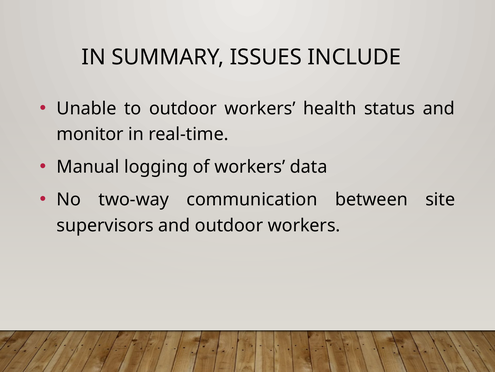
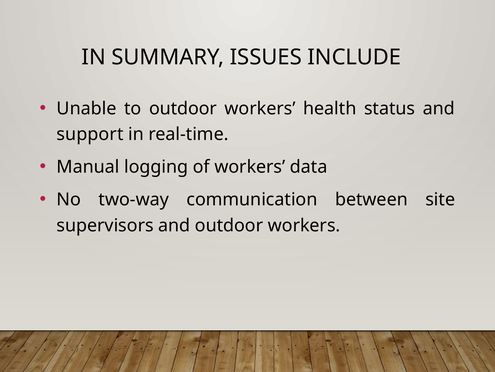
monitor: monitor -> support
